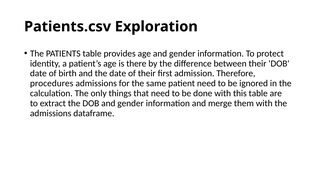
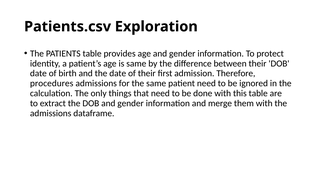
is there: there -> same
